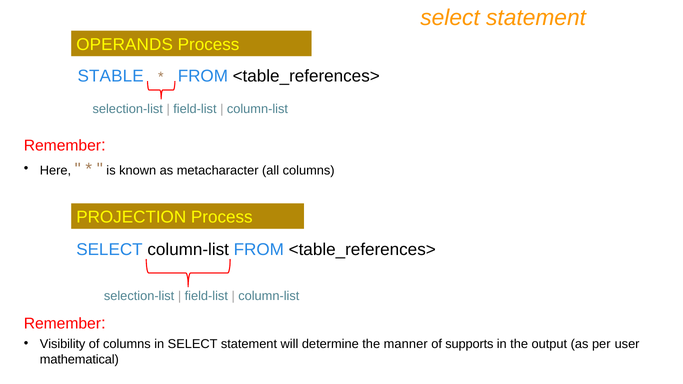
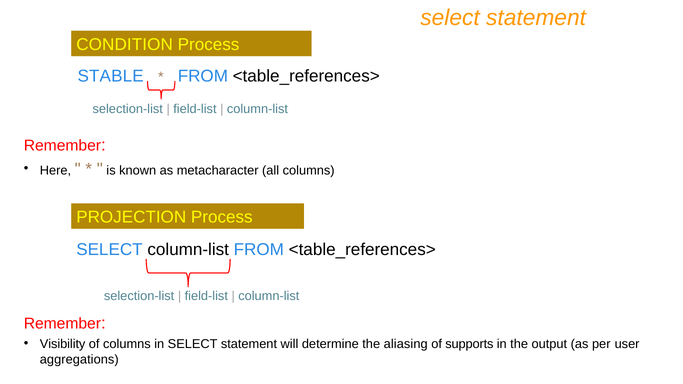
OPERANDS: OPERANDS -> CONDITION
manner: manner -> aliasing
mathematical: mathematical -> aggregations
